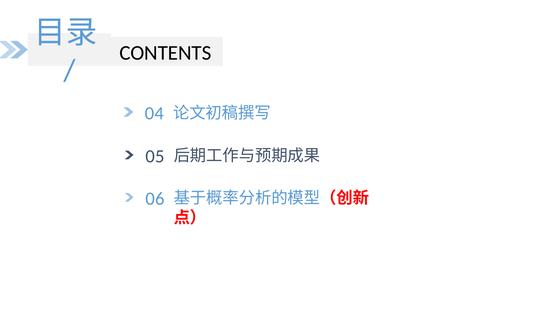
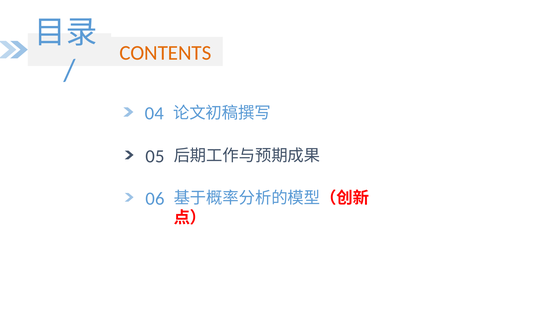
CONTENTS colour: black -> orange
